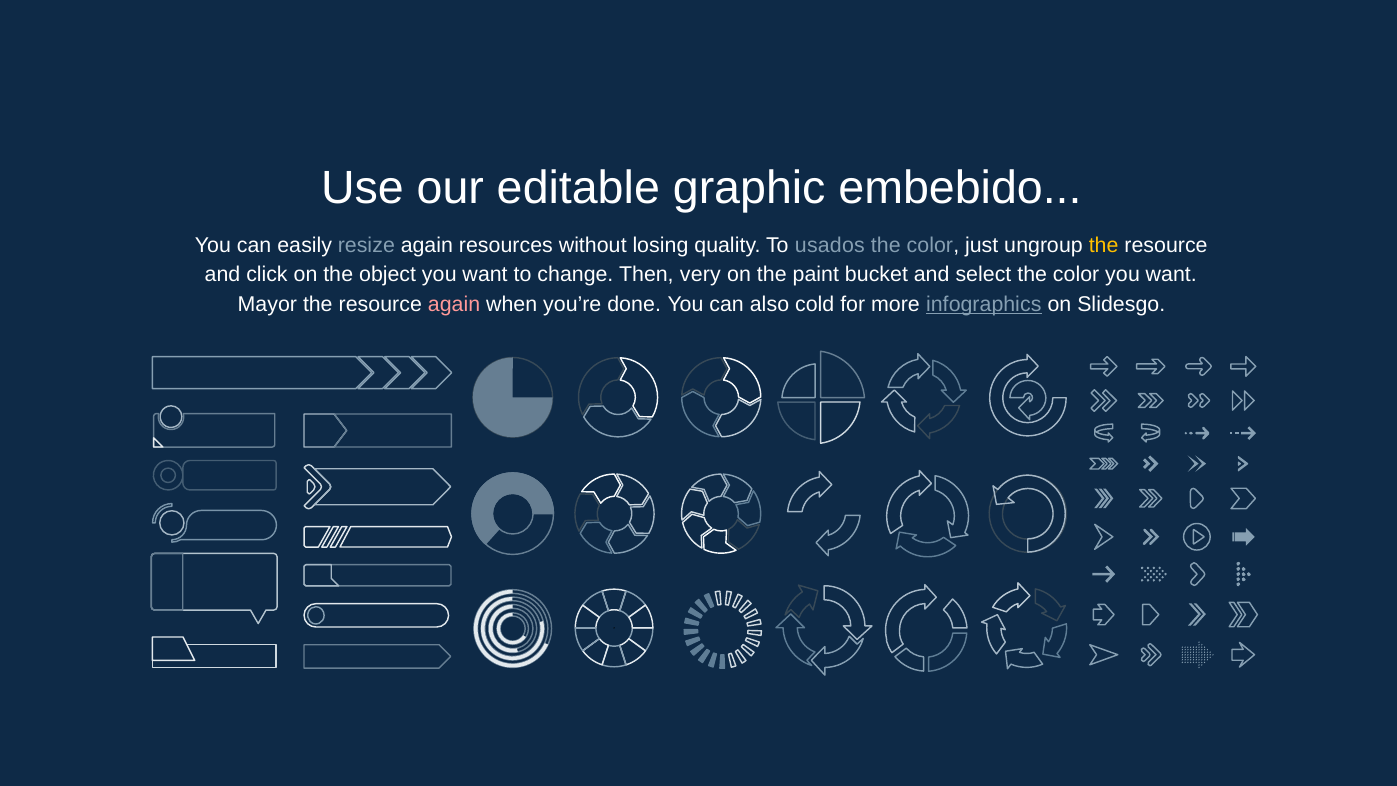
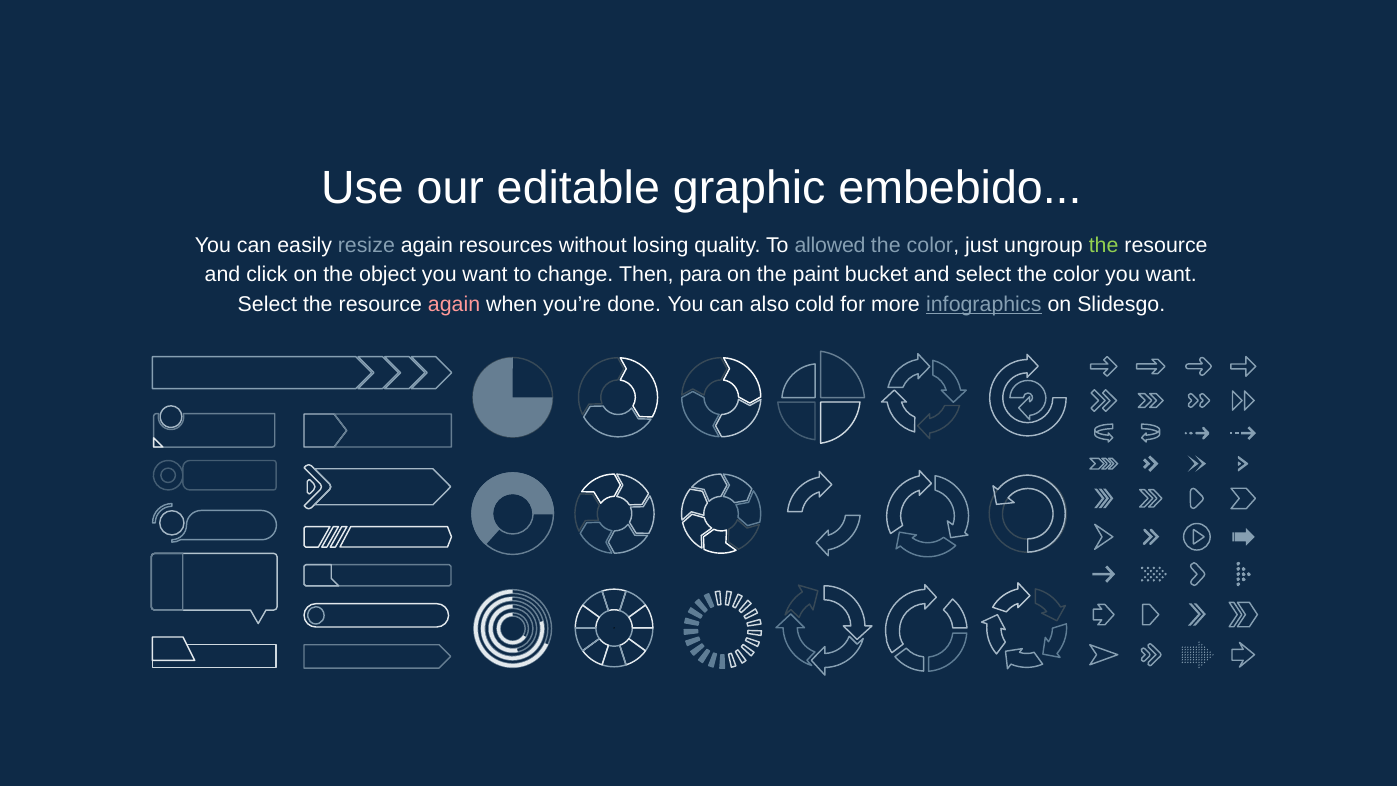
usados: usados -> allowed
the at (1104, 245) colour: yellow -> light green
very: very -> para
Mayor at (267, 304): Mayor -> Select
